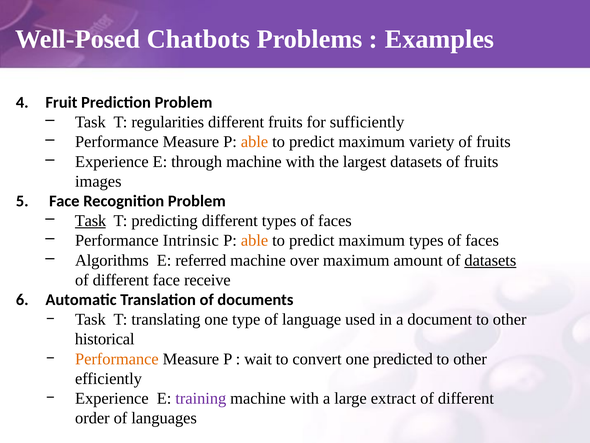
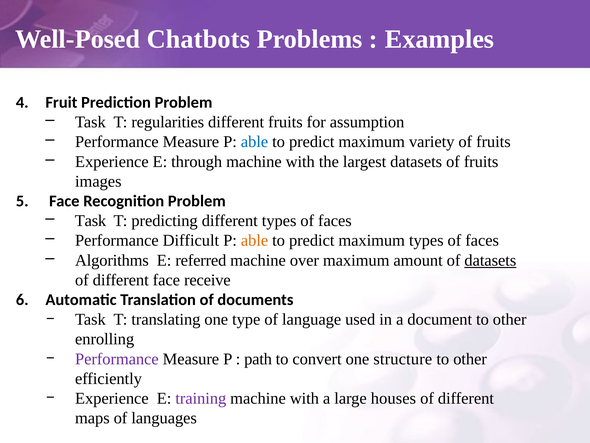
sufficiently: sufficiently -> assumption
able at (255, 142) colour: orange -> blue
Task at (90, 221) underline: present -> none
Intrinsic: Intrinsic -> Difficult
historical: historical -> enrolling
Performance at (117, 359) colour: orange -> purple
wait: wait -> path
predicted: predicted -> structure
extract: extract -> houses
order: order -> maps
